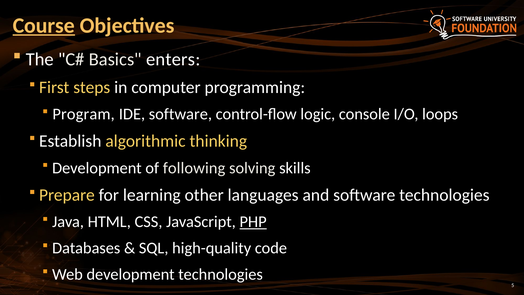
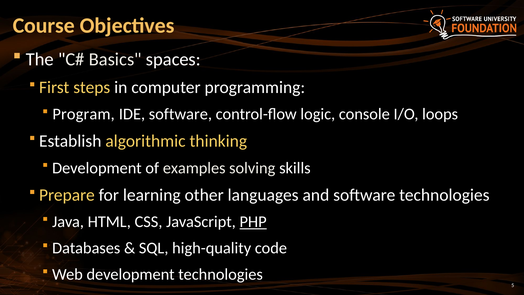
Course underline: present -> none
enters: enters -> spaces
following: following -> examples
